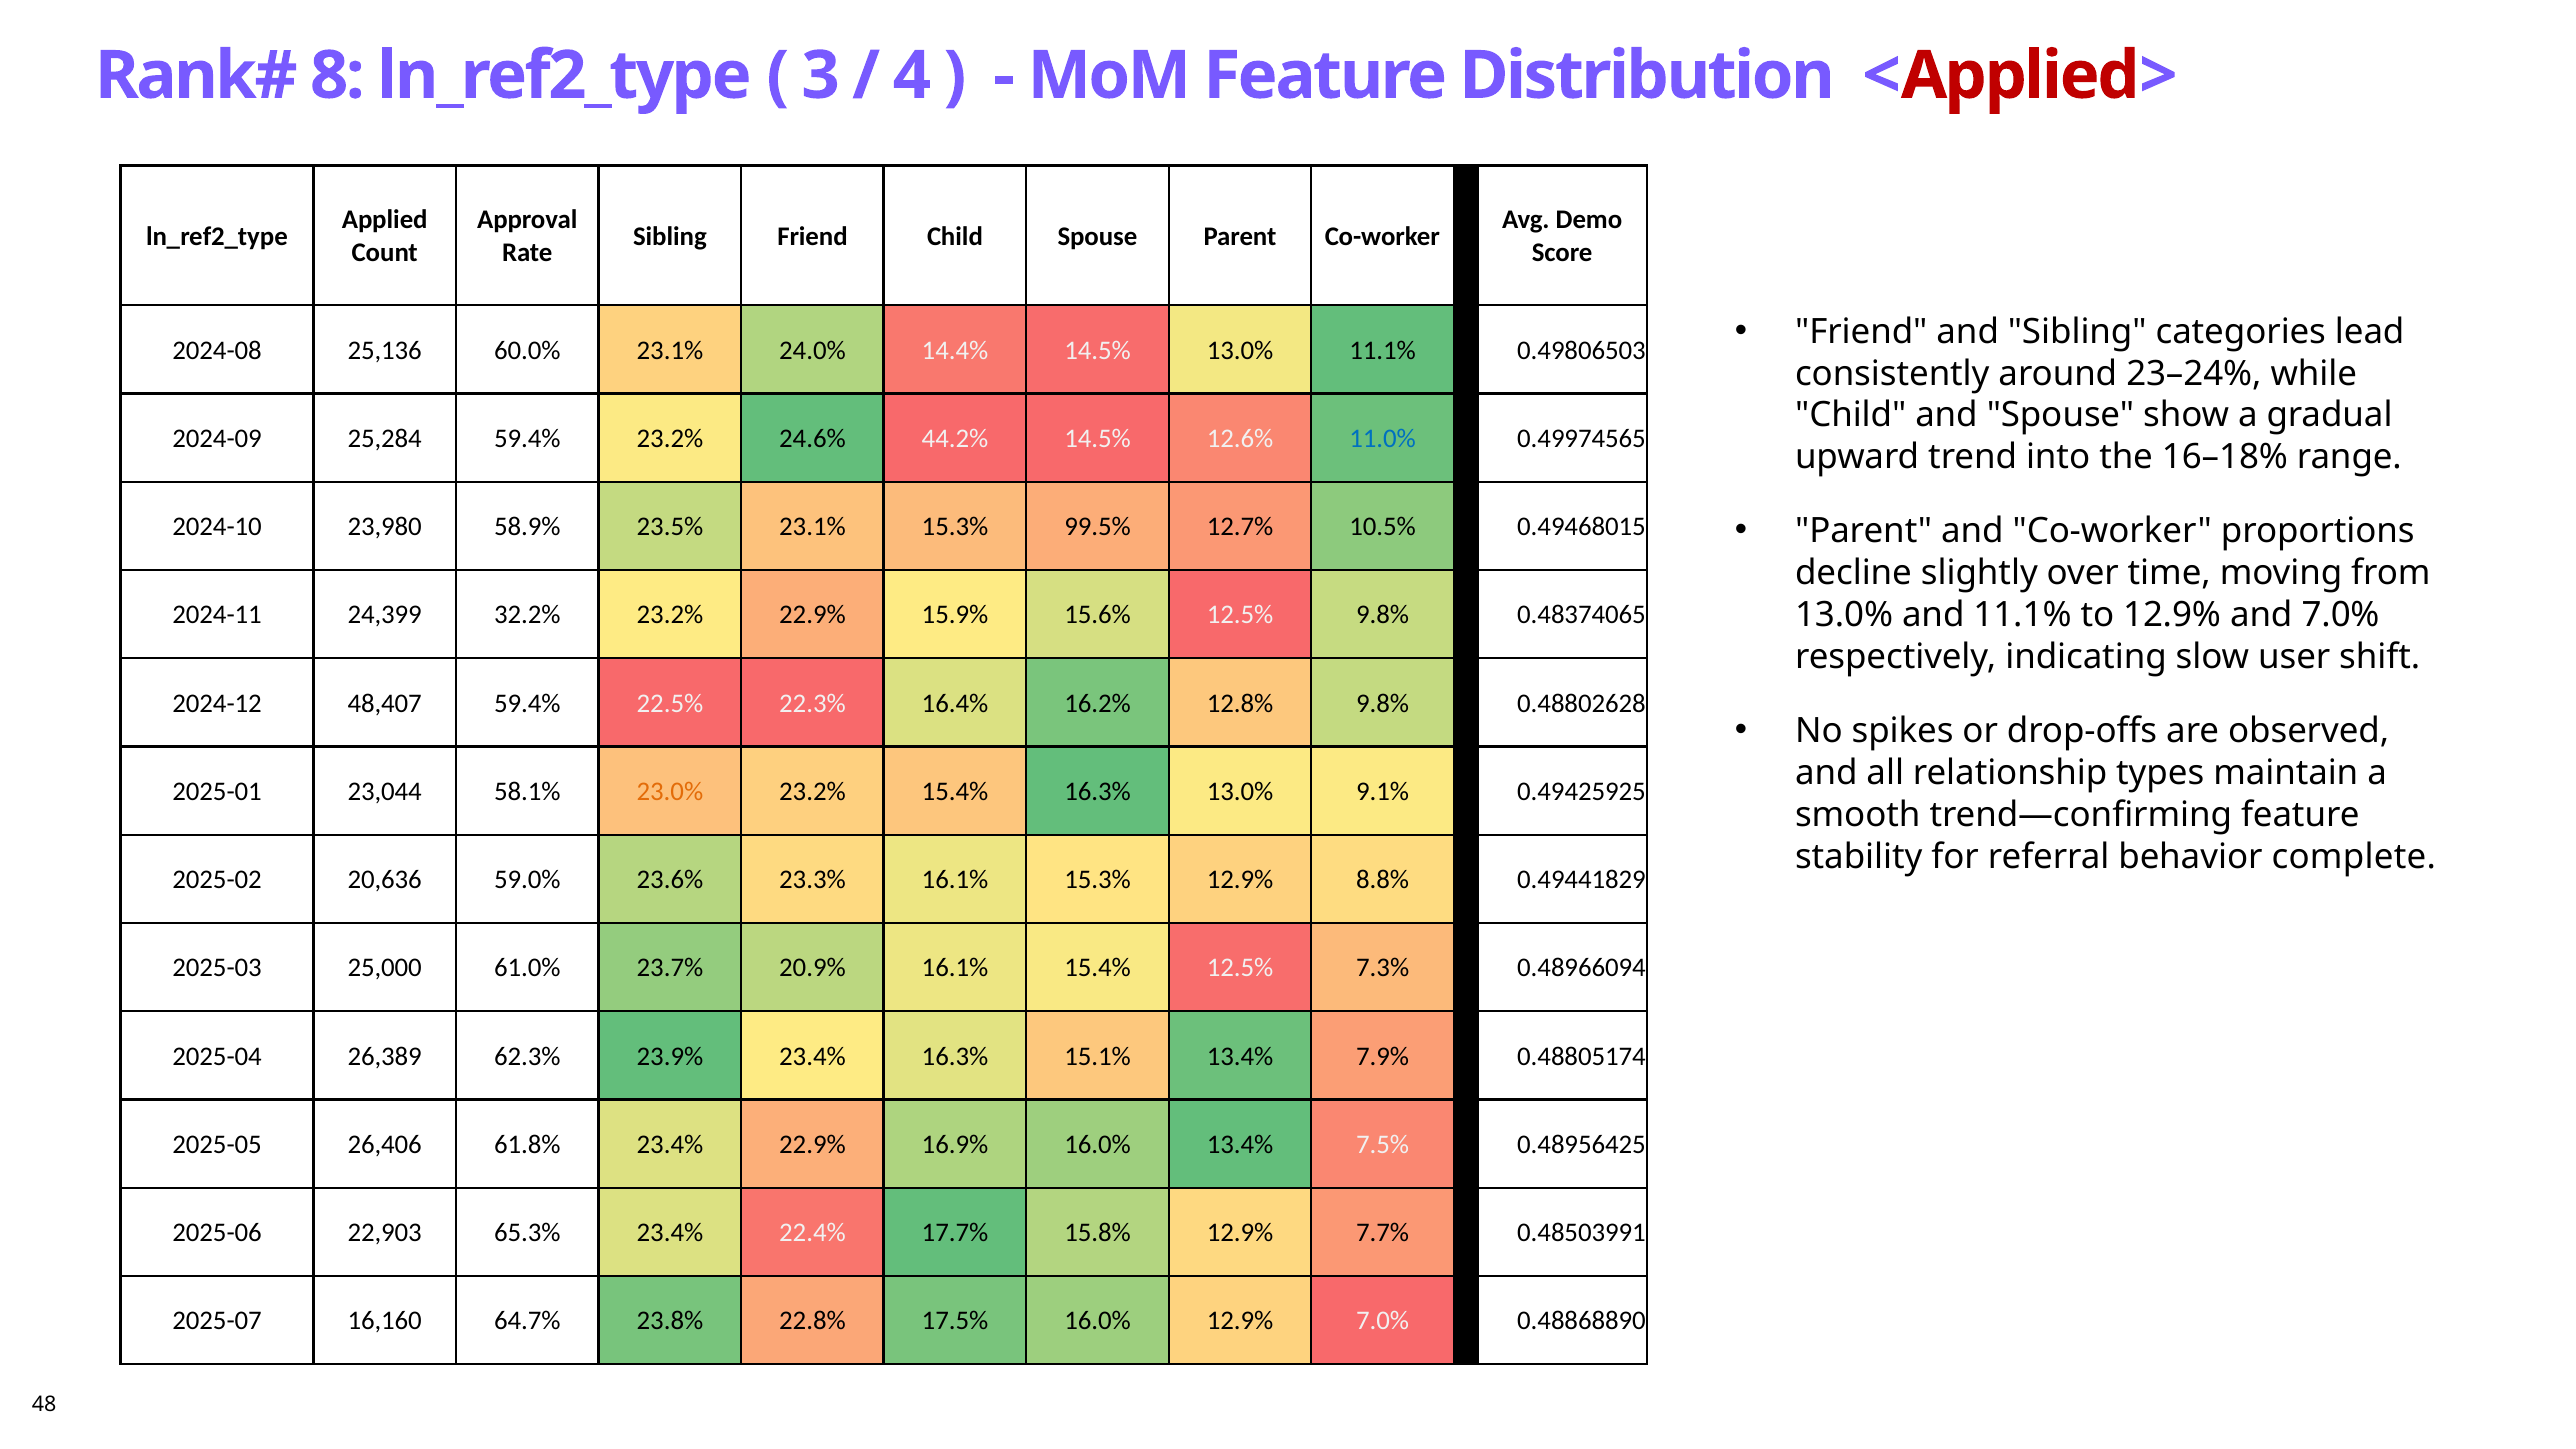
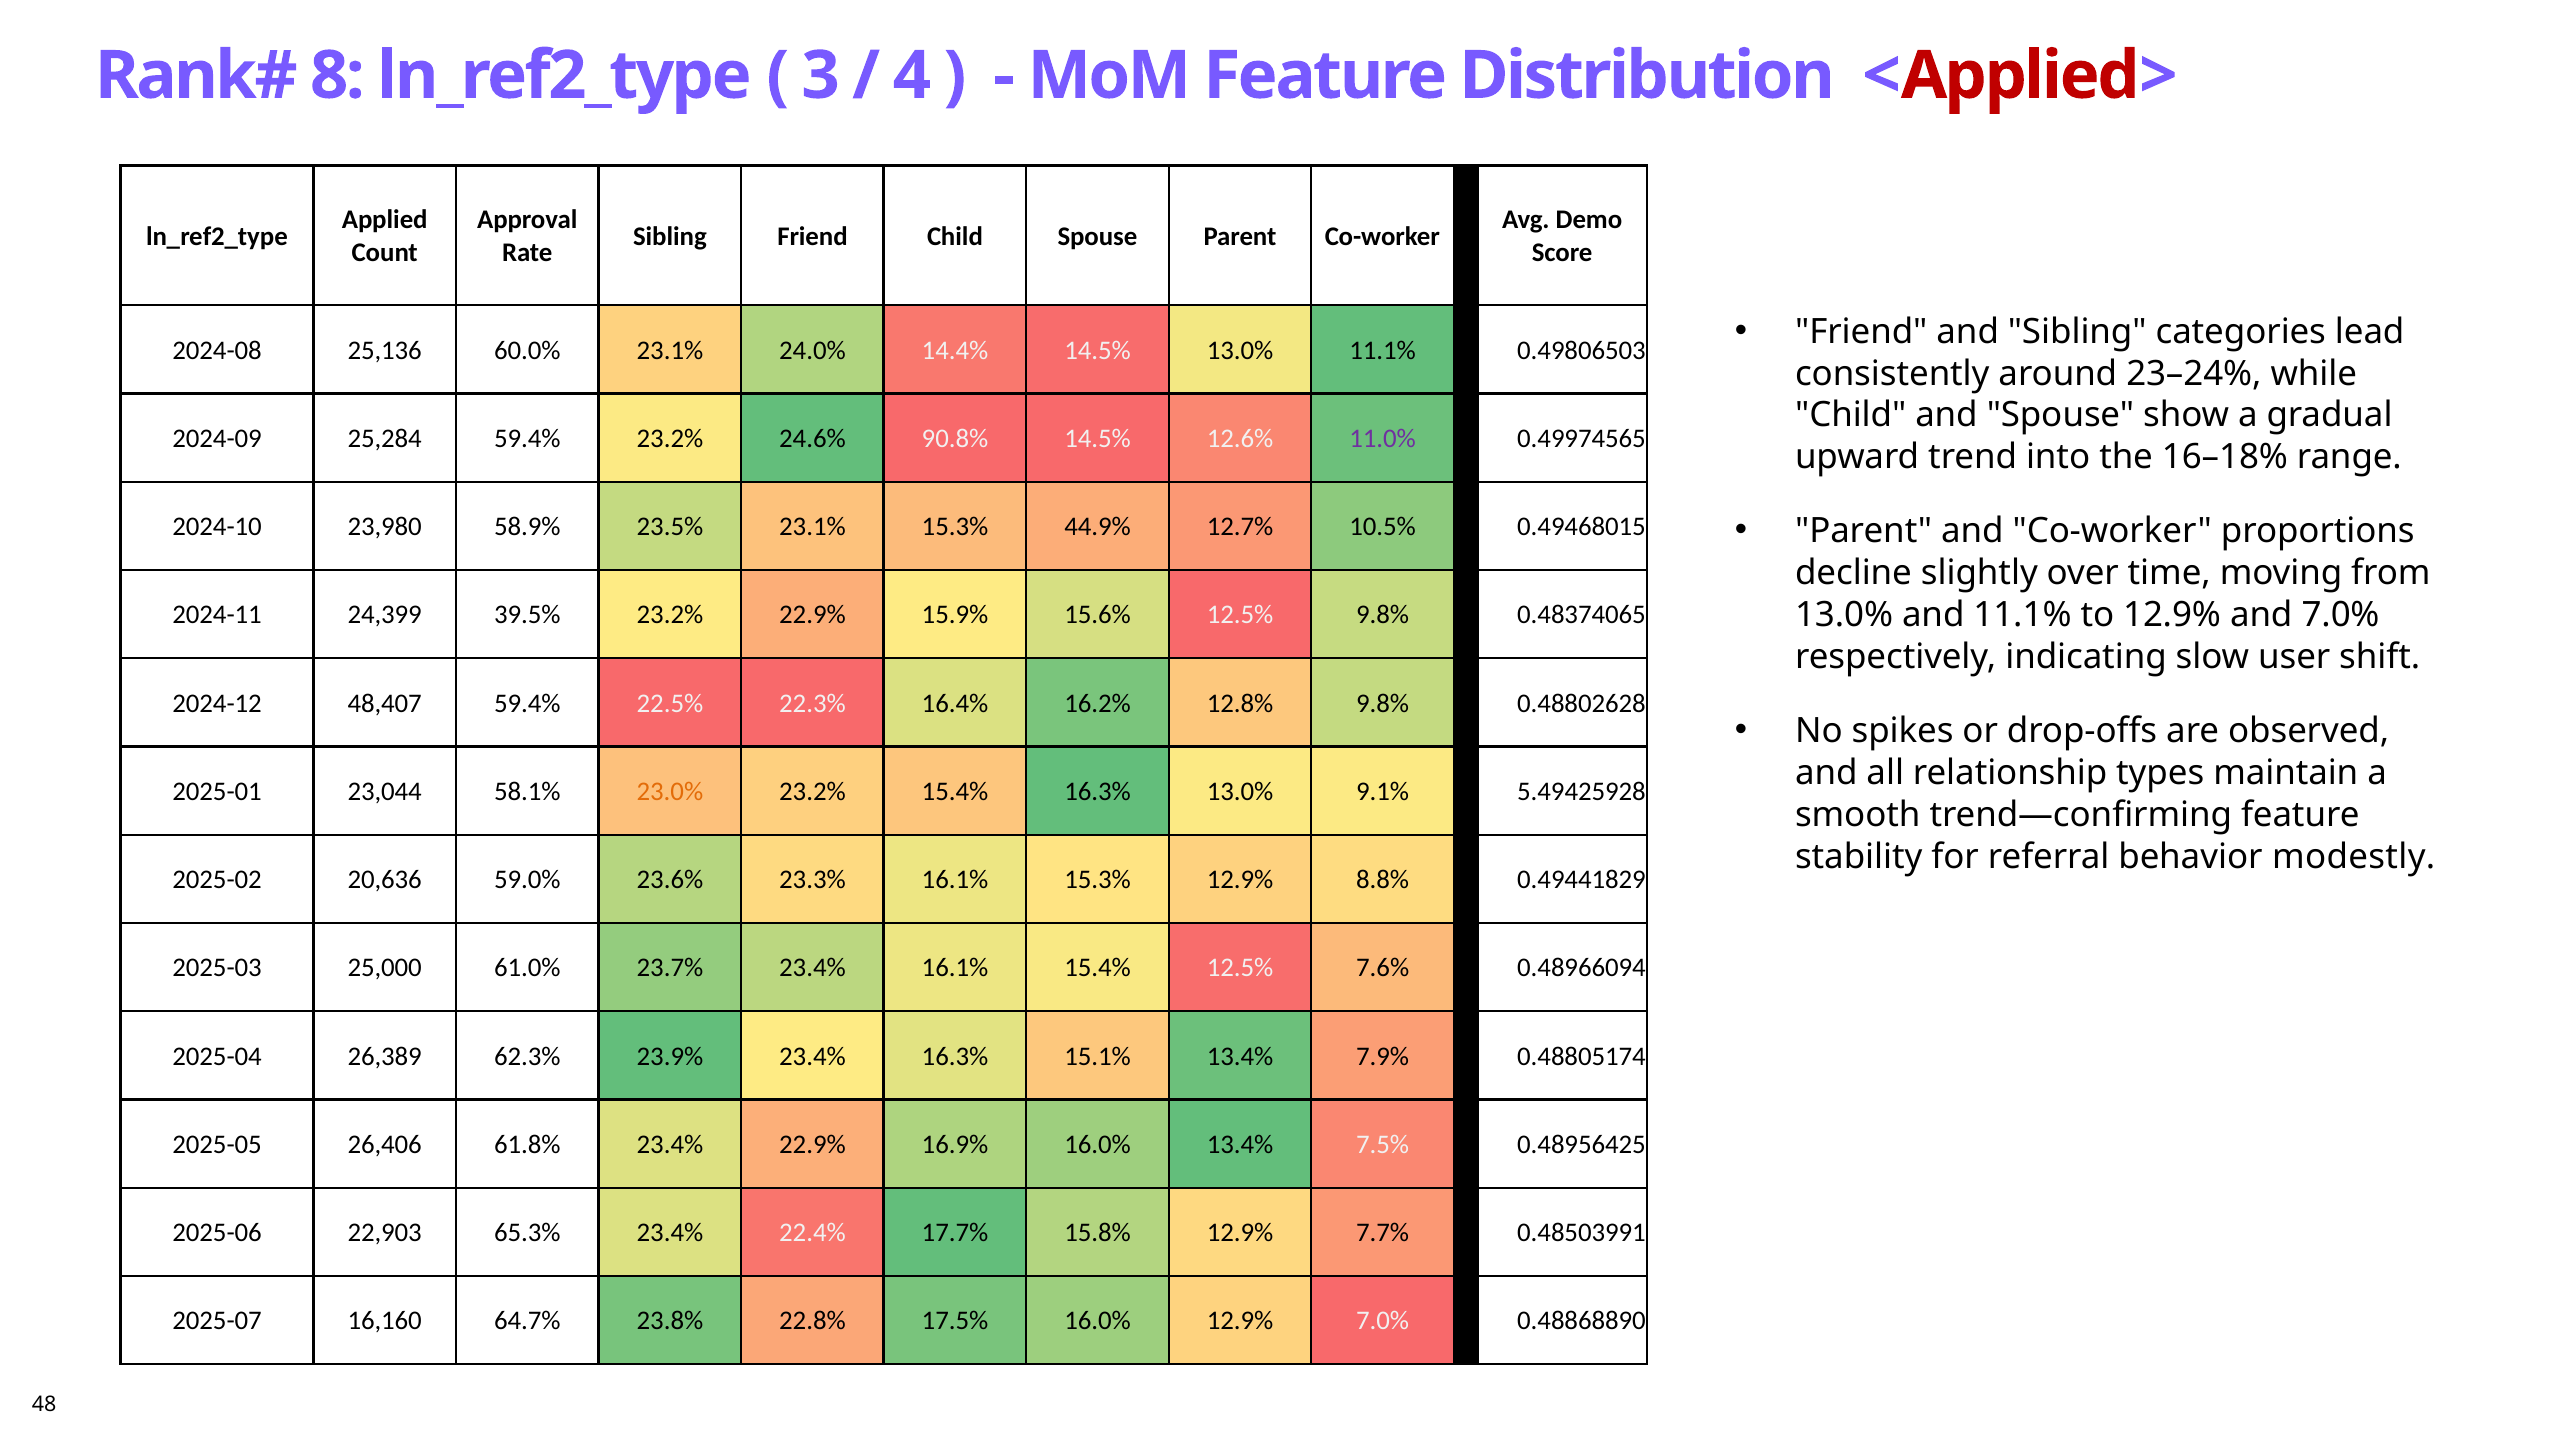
44.2%: 44.2% -> 90.8%
11.0% colour: blue -> purple
99.5%: 99.5% -> 44.9%
32.2%: 32.2% -> 39.5%
0.49425925: 0.49425925 -> 5.49425928
complete: complete -> modestly
23.7% 20.9%: 20.9% -> 23.4%
7.3%: 7.3% -> 7.6%
